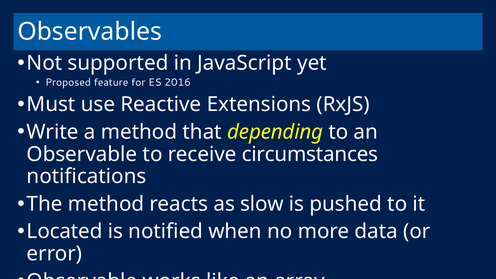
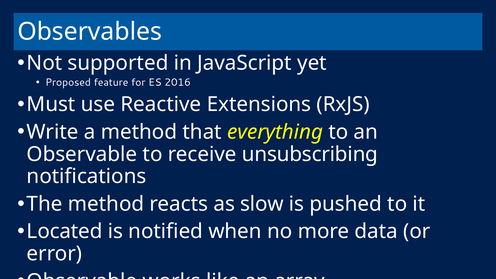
depending: depending -> everything
circumstances: circumstances -> unsubscribing
